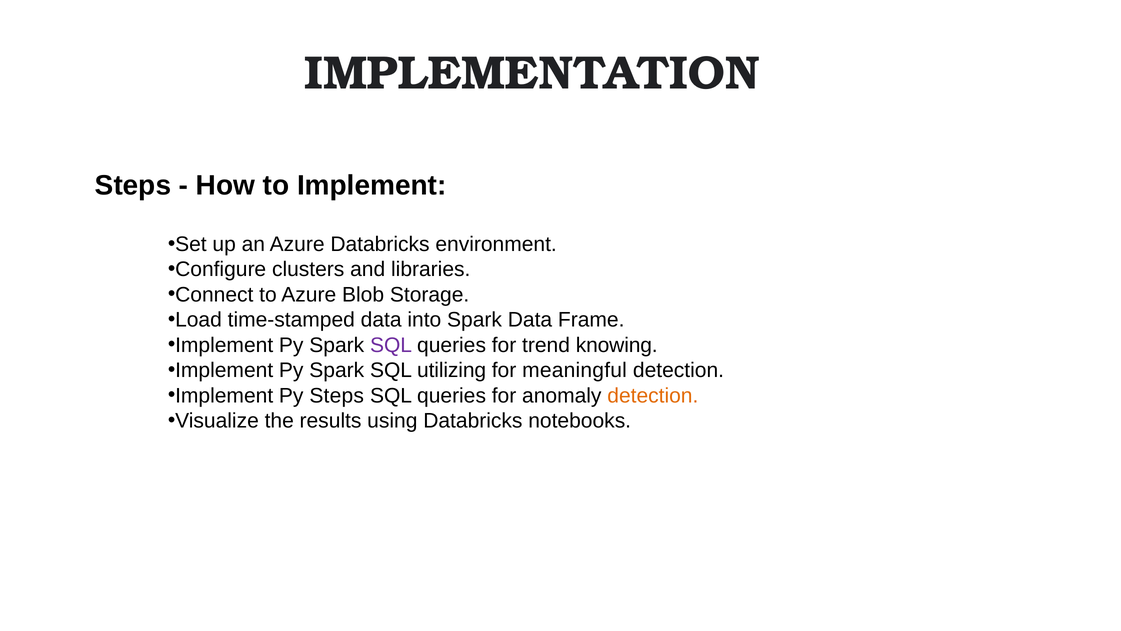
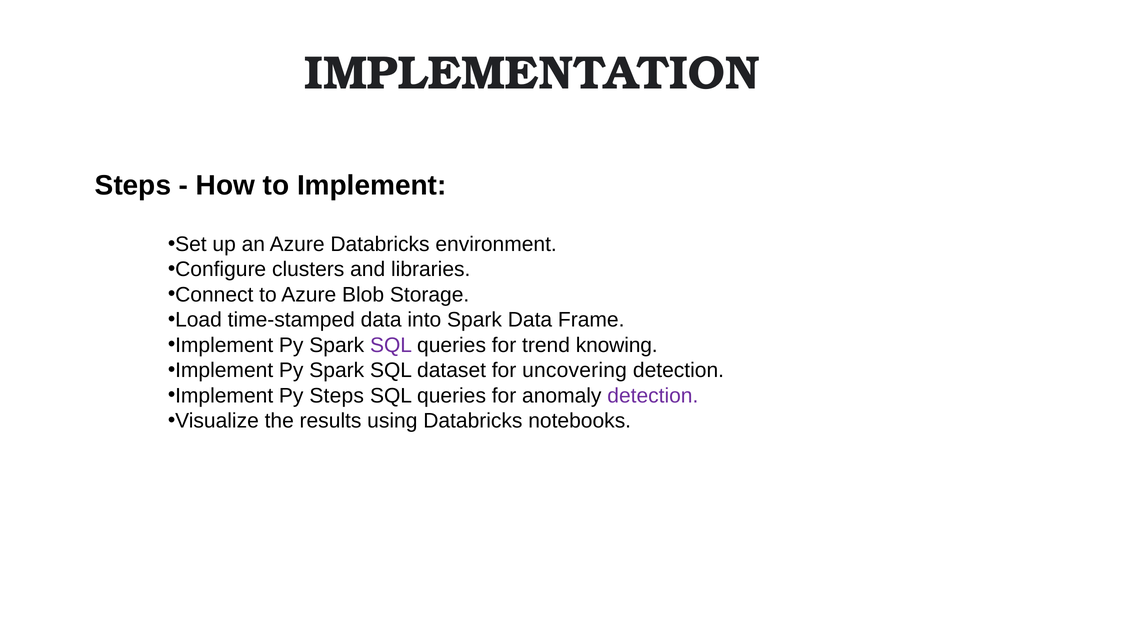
utilizing: utilizing -> dataset
meaningful: meaningful -> uncovering
detection at (653, 395) colour: orange -> purple
